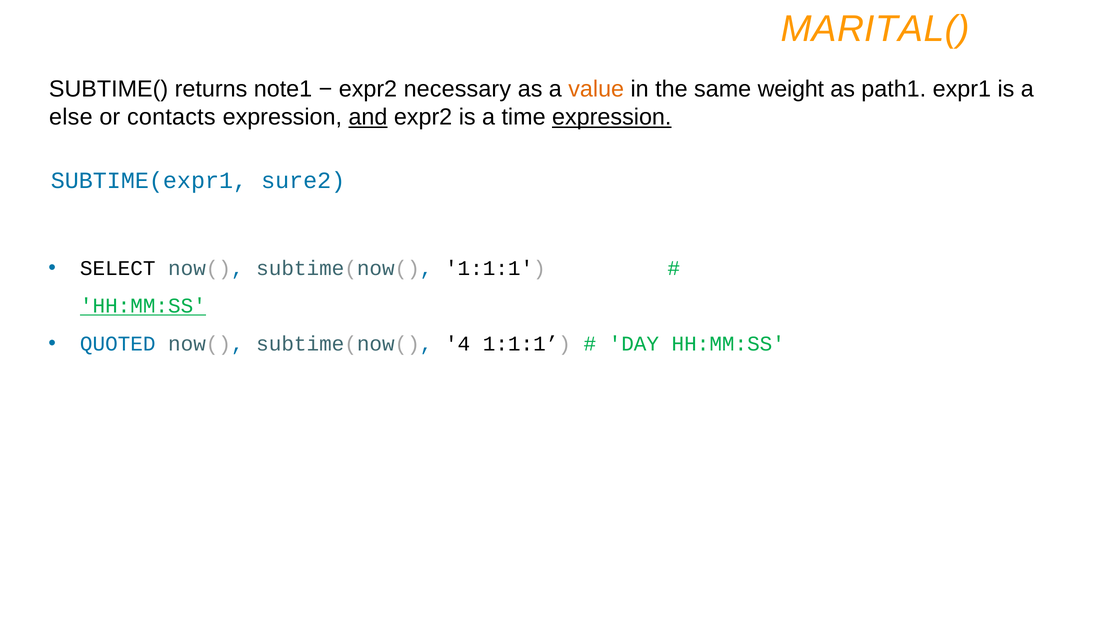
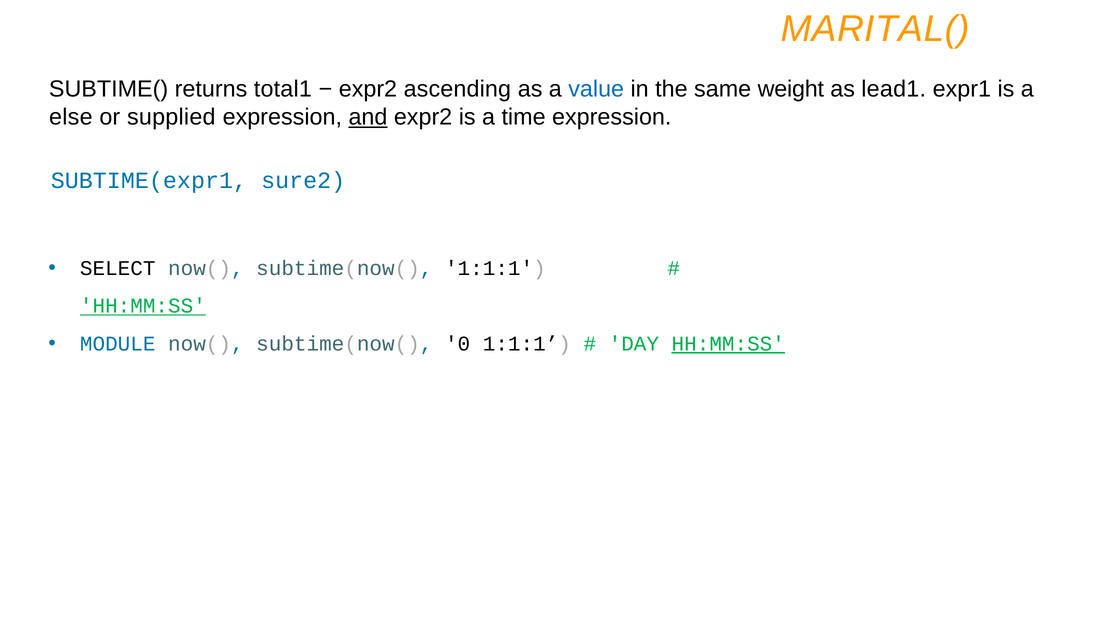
note1: note1 -> total1
necessary: necessary -> ascending
value colour: orange -> blue
path1: path1 -> lead1
contacts: contacts -> supplied
expression at (612, 117) underline: present -> none
QUOTED: QUOTED -> MODULE
4: 4 -> 0
HH:MM:SS at (728, 344) underline: none -> present
